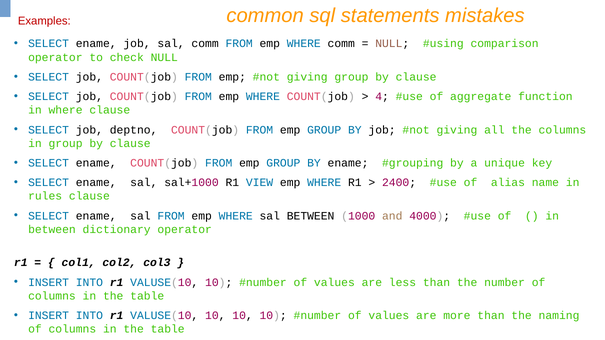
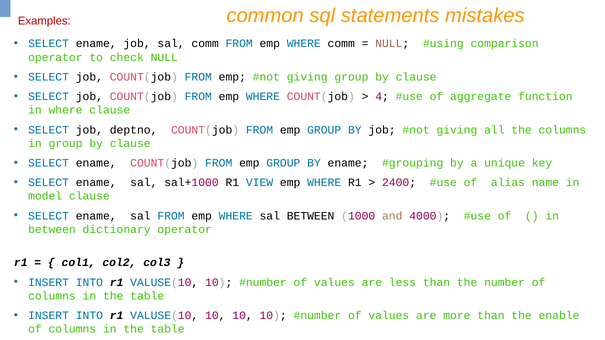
rules: rules -> model
naming: naming -> enable
